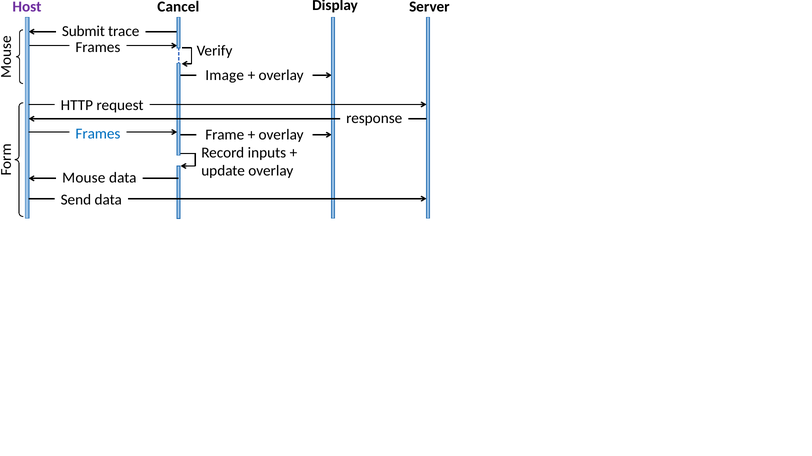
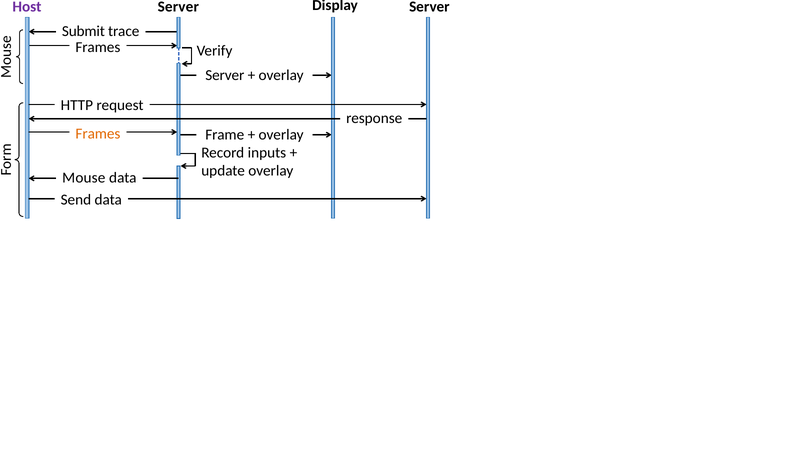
Cancel at (178, 7): Cancel -> Server
Image at (225, 75): Image -> Server
Frames at (98, 134) colour: blue -> orange
